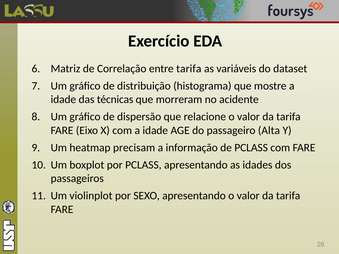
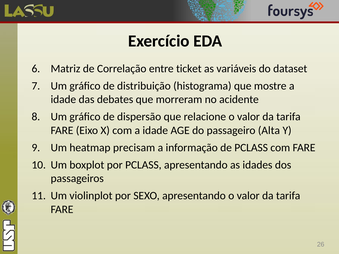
entre tarifa: tarifa -> ticket
técnicas: técnicas -> debates
